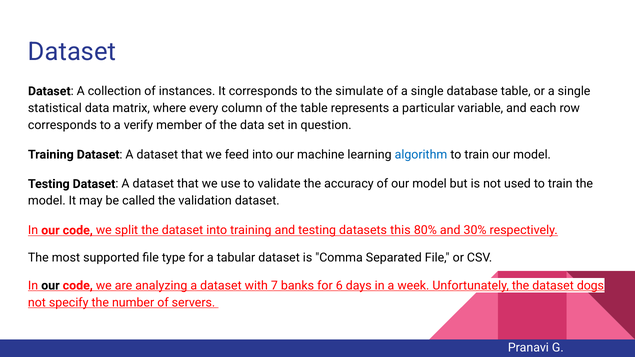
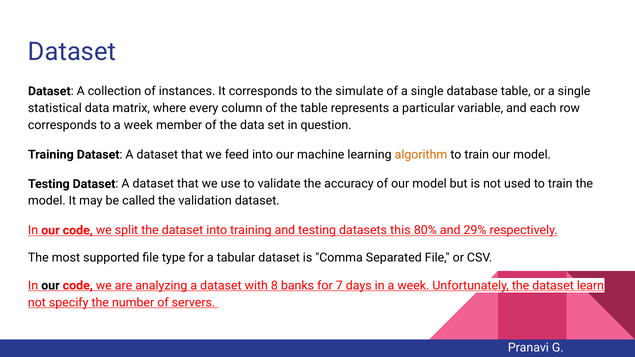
to a verify: verify -> week
algorithm colour: blue -> orange
30%: 30% -> 29%
7: 7 -> 8
6: 6 -> 7
dogs: dogs -> learn
